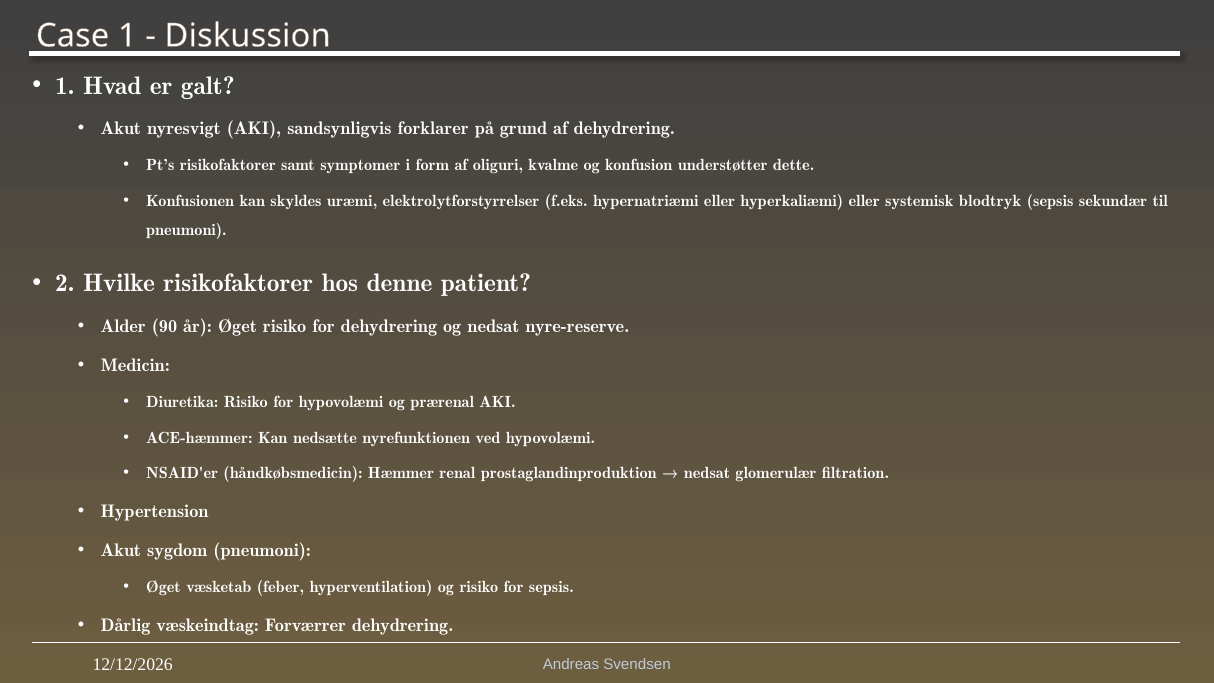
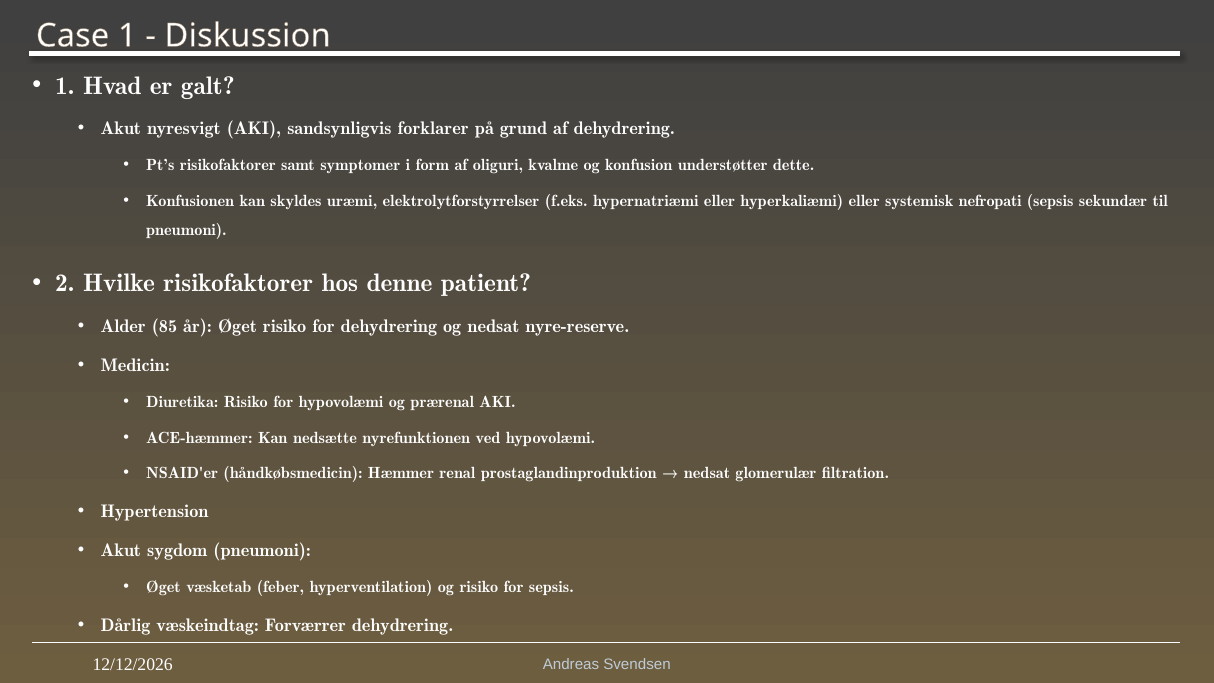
blodtryk: blodtryk -> nefropati
90: 90 -> 85
